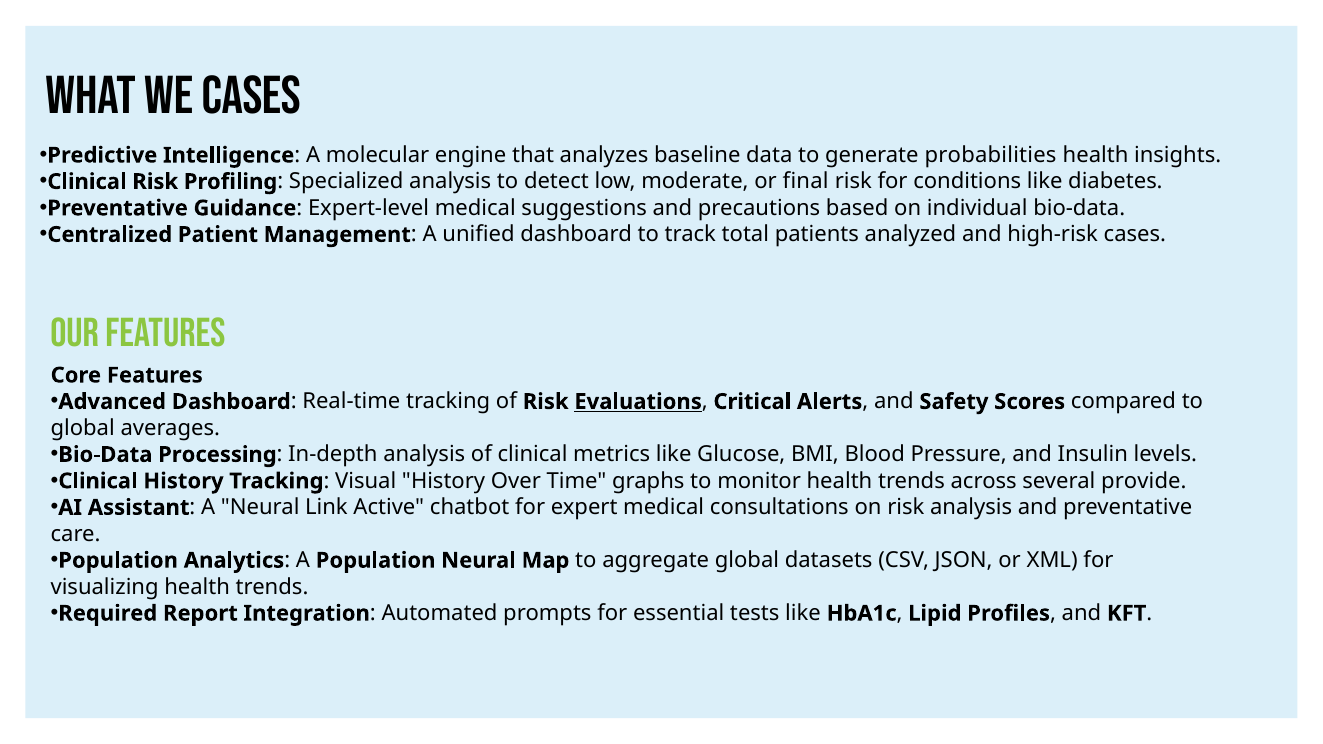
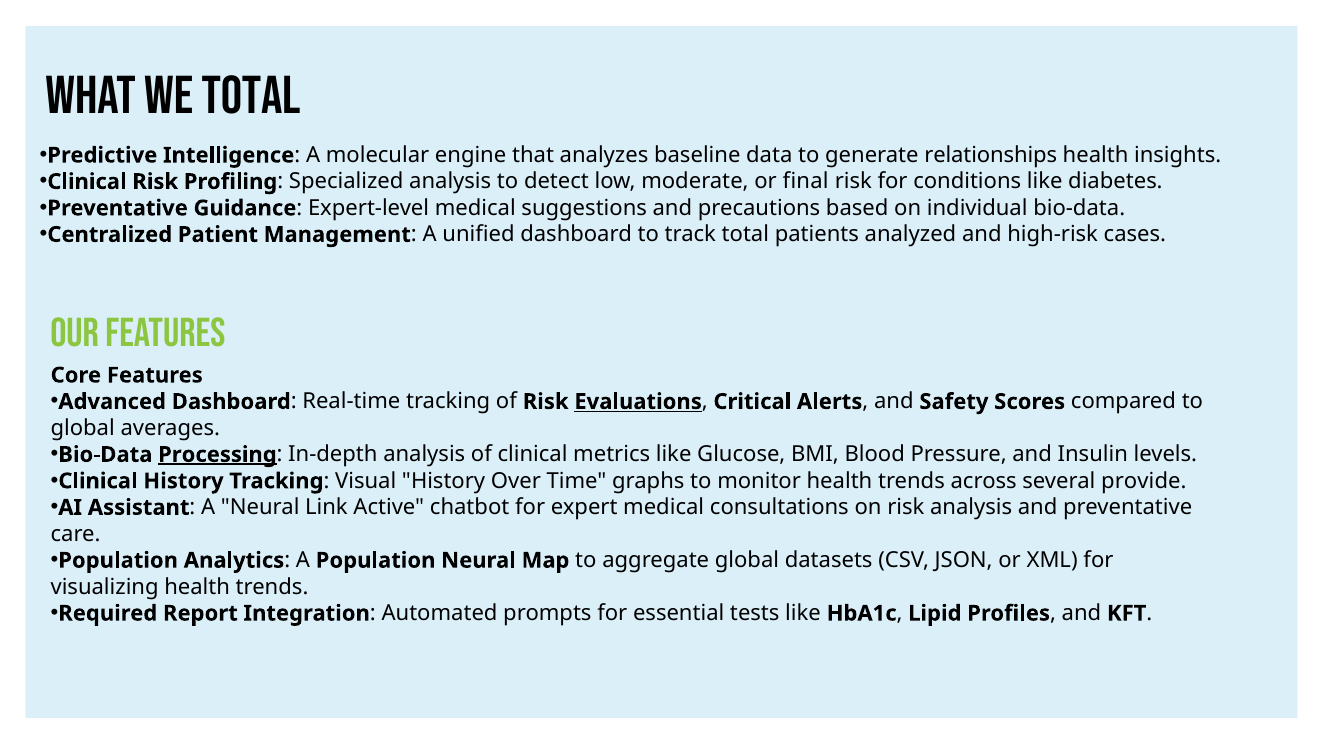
we cases: cases -> total
probabilities: probabilities -> relationships
Processing underline: none -> present
